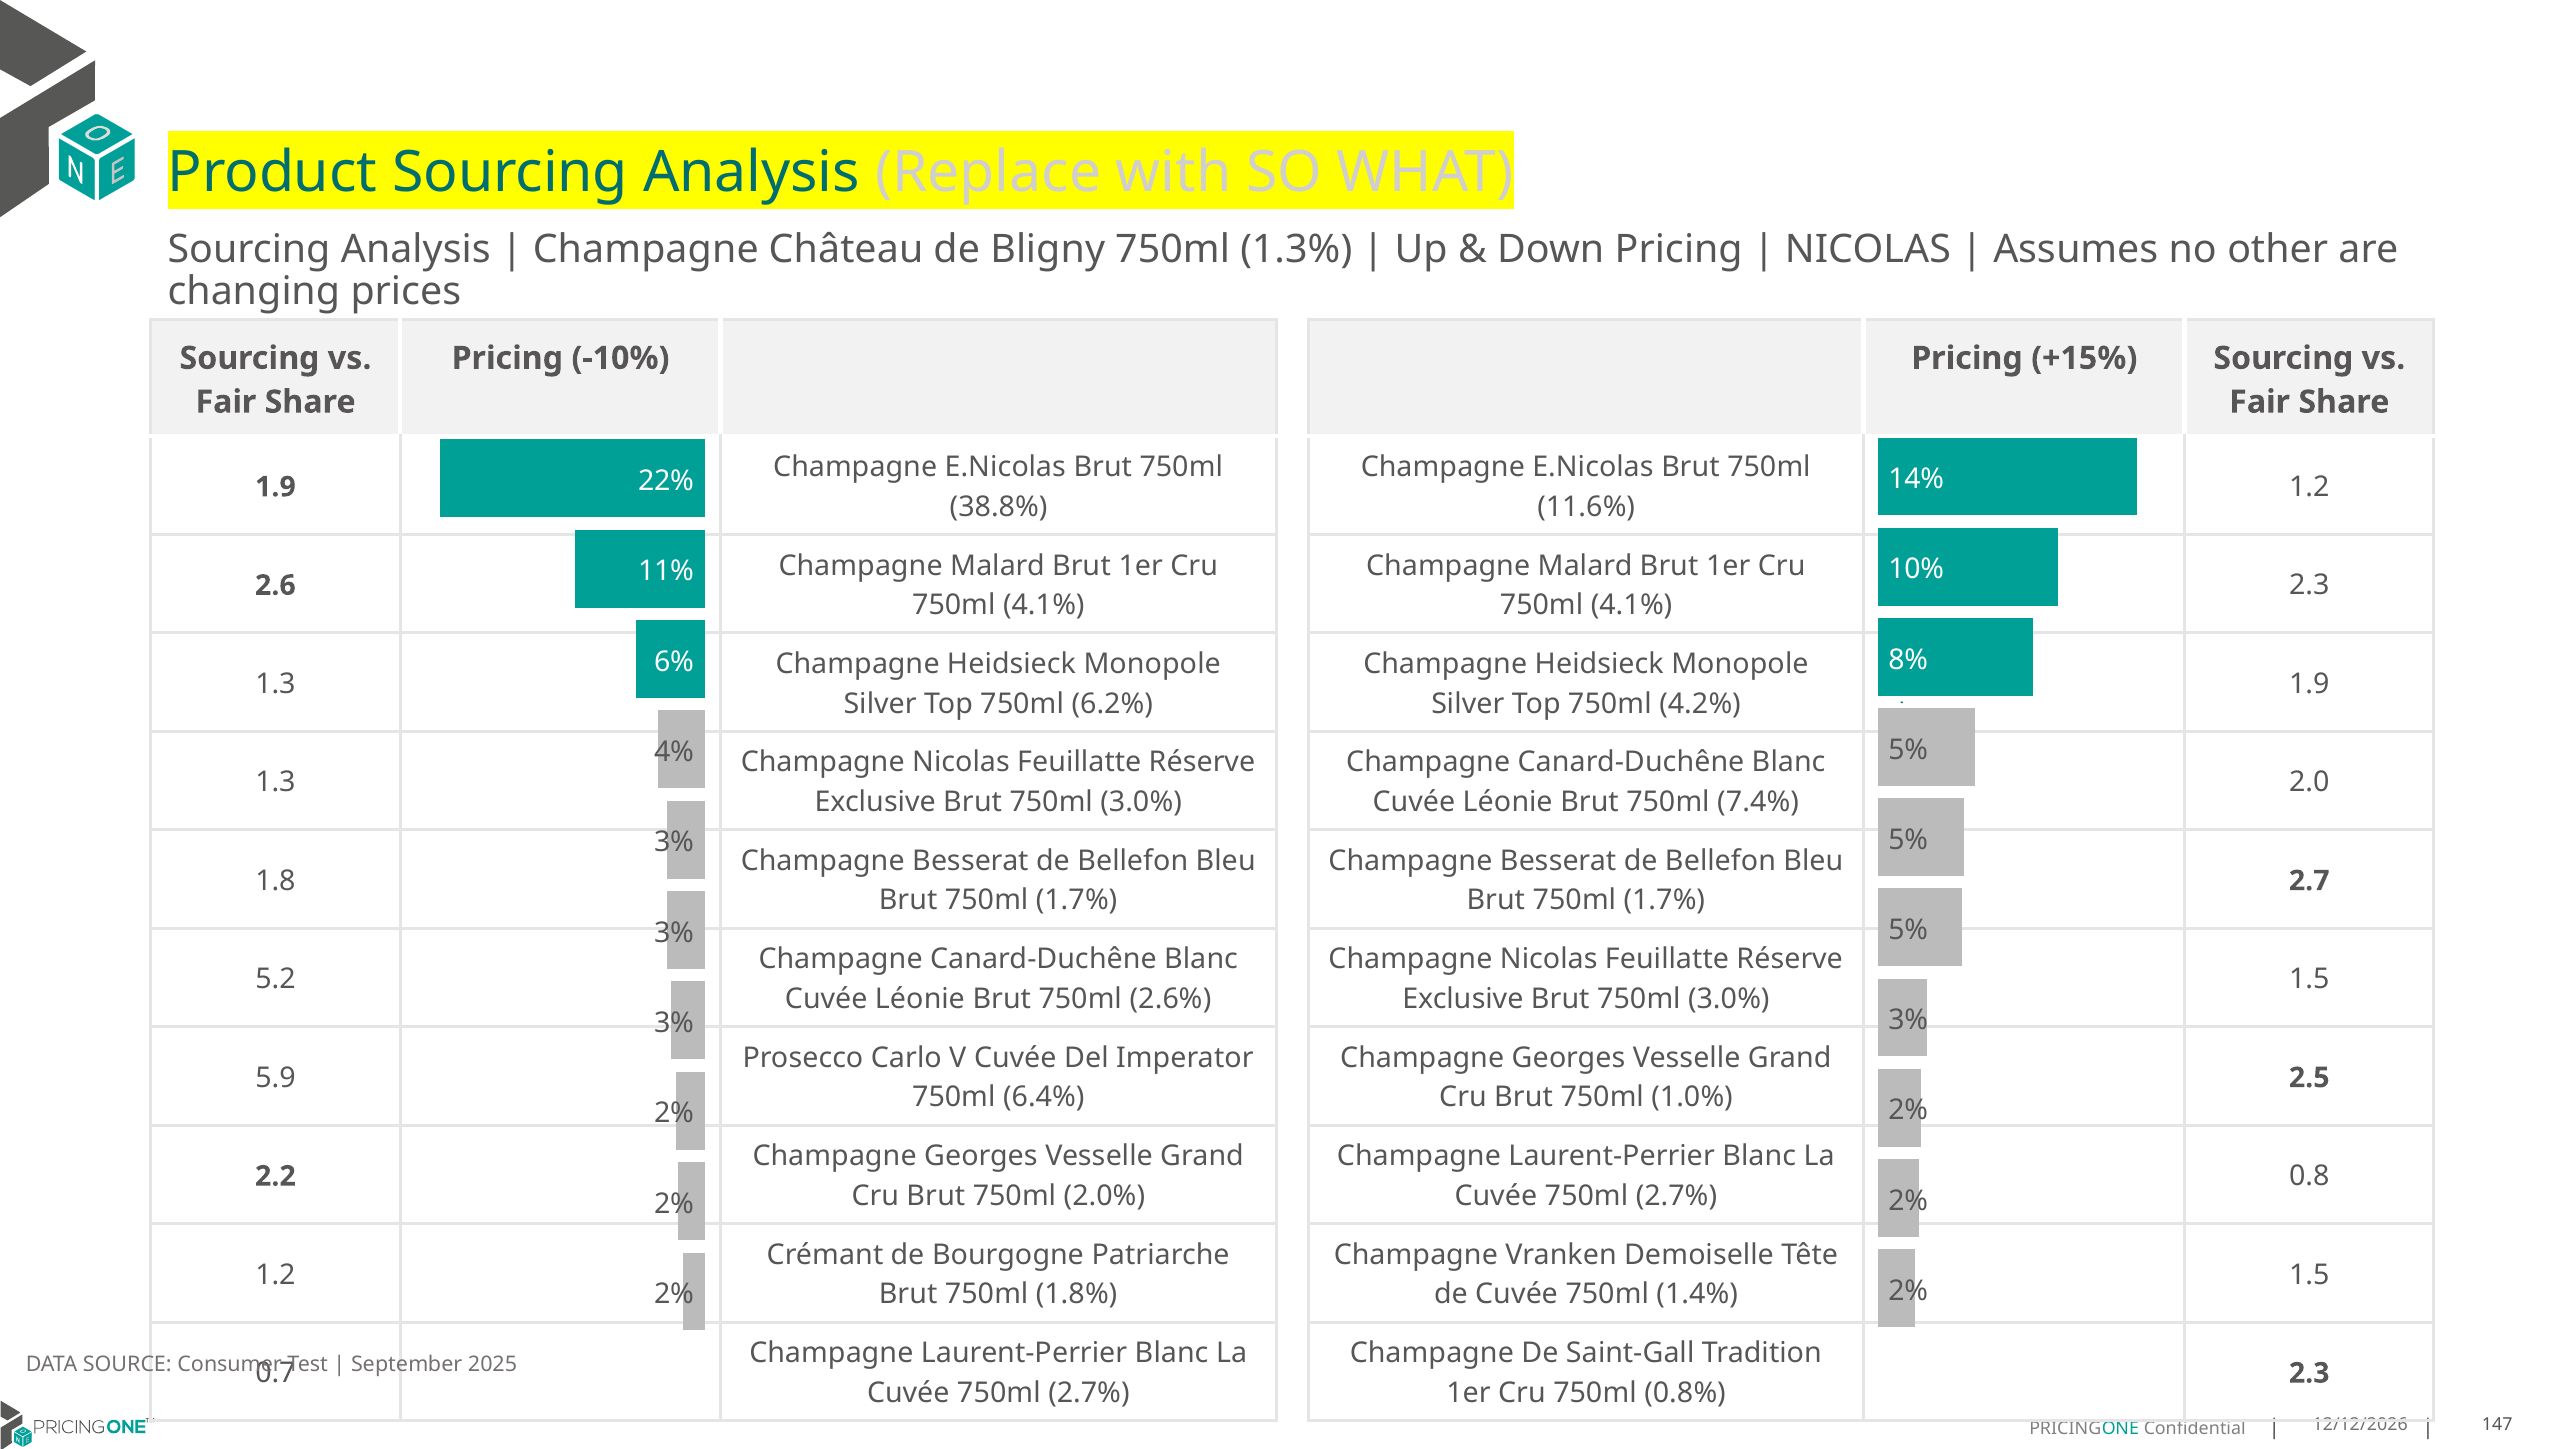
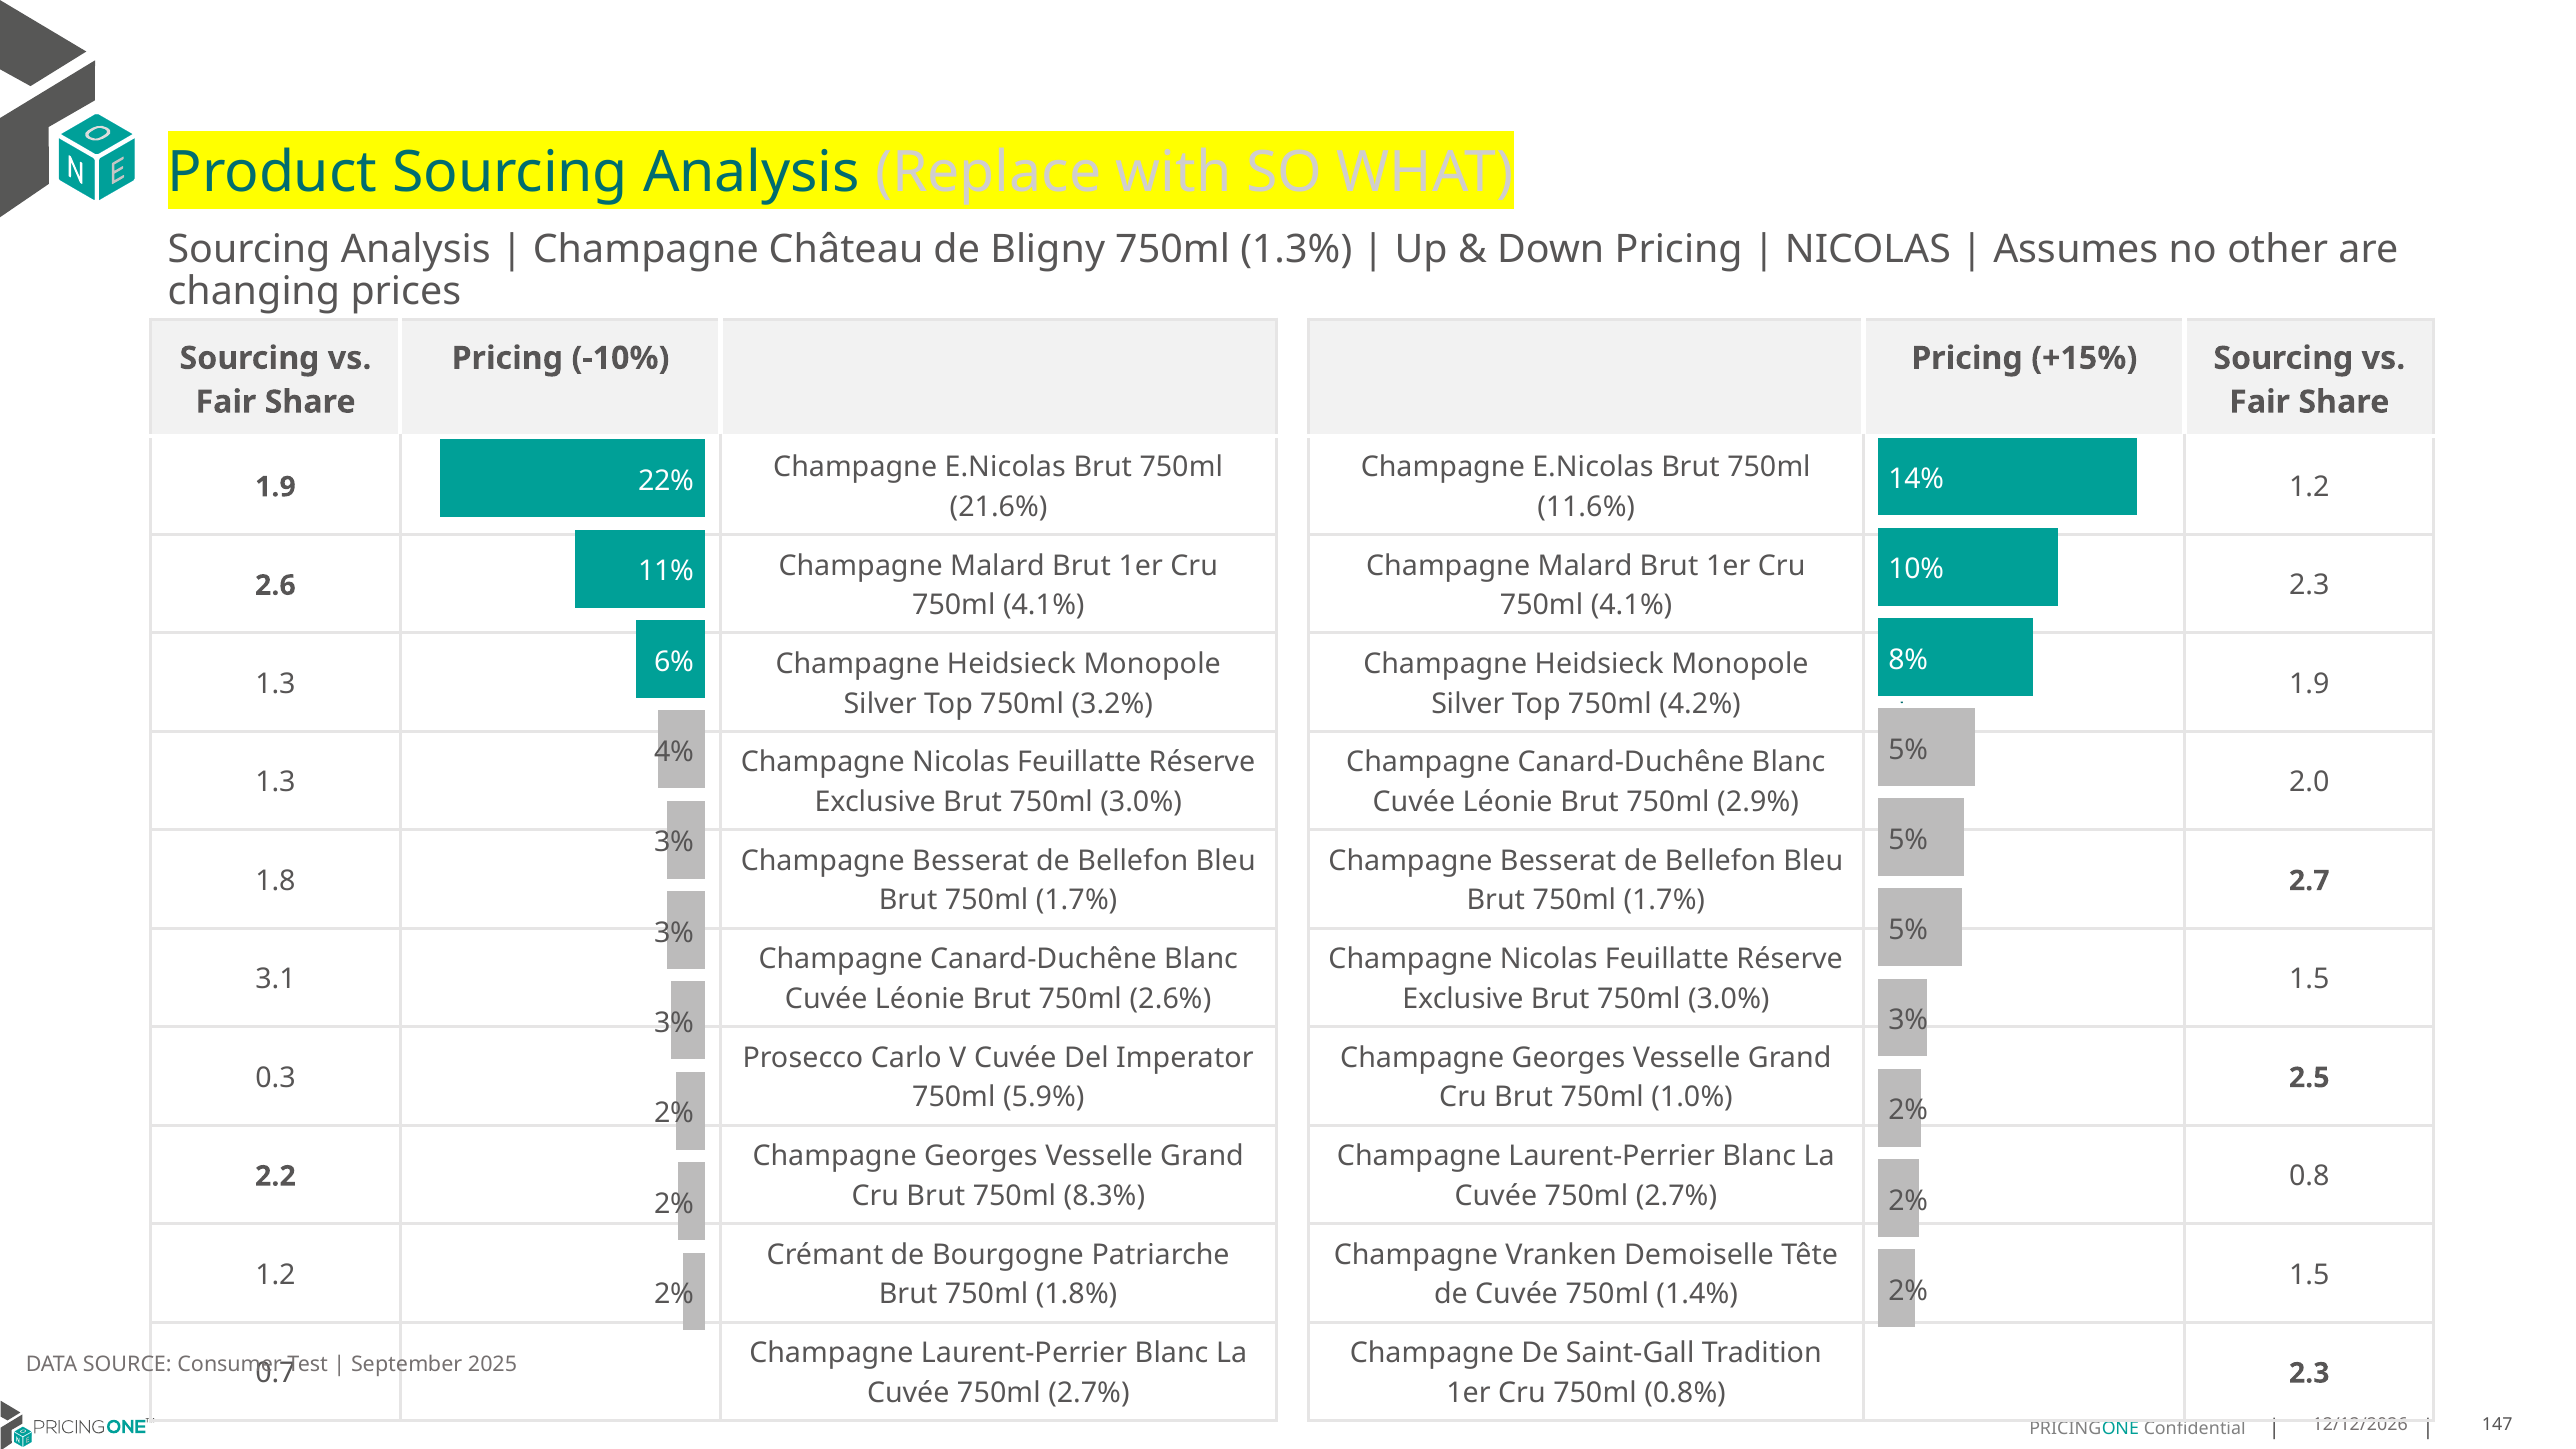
38.8%: 38.8% -> 21.6%
6.2%: 6.2% -> 3.2%
7.4%: 7.4% -> 2.9%
5.2: 5.2 -> 3.1
5.9: 5.9 -> 0.3
6.4%: 6.4% -> 5.9%
2.0%: 2.0% -> 8.3%
